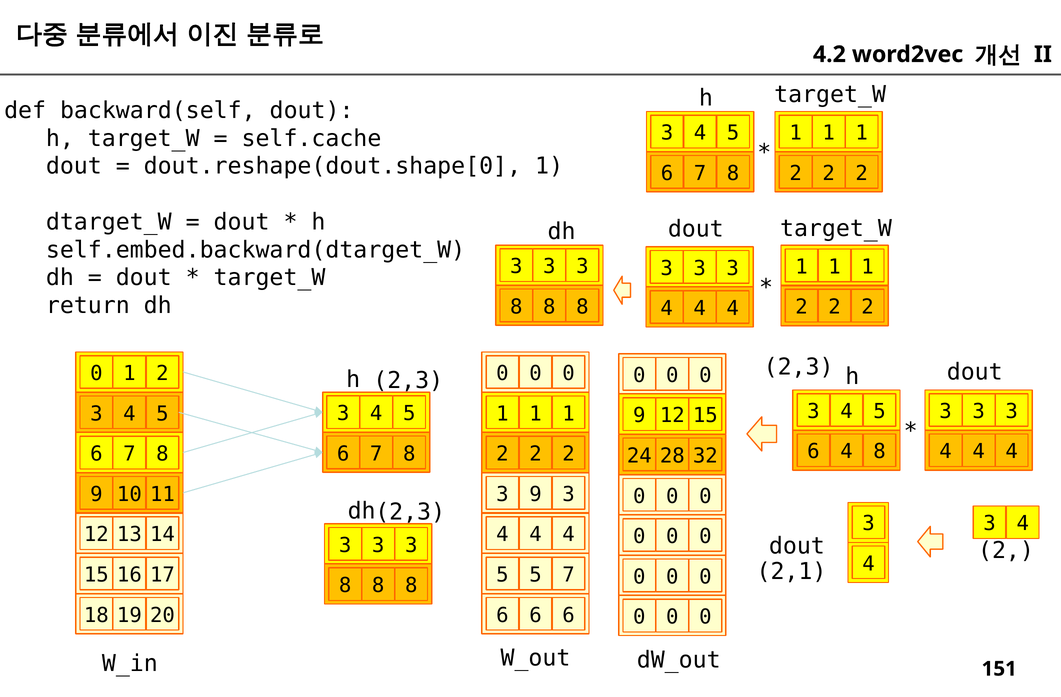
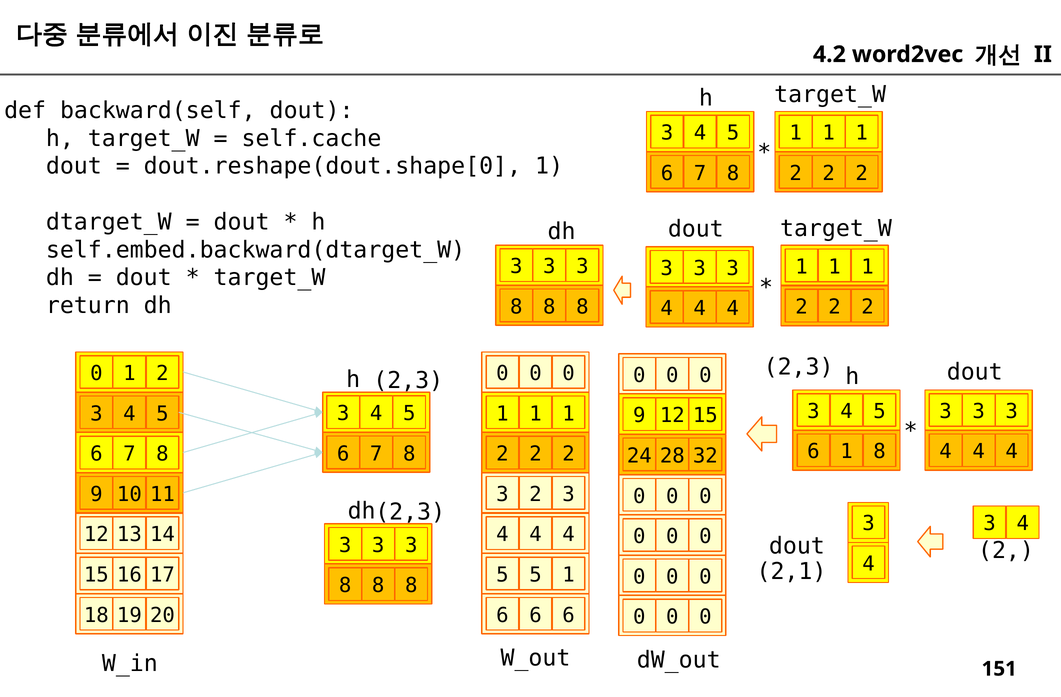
6 4: 4 -> 1
3 9: 9 -> 2
5 5 7: 7 -> 1
